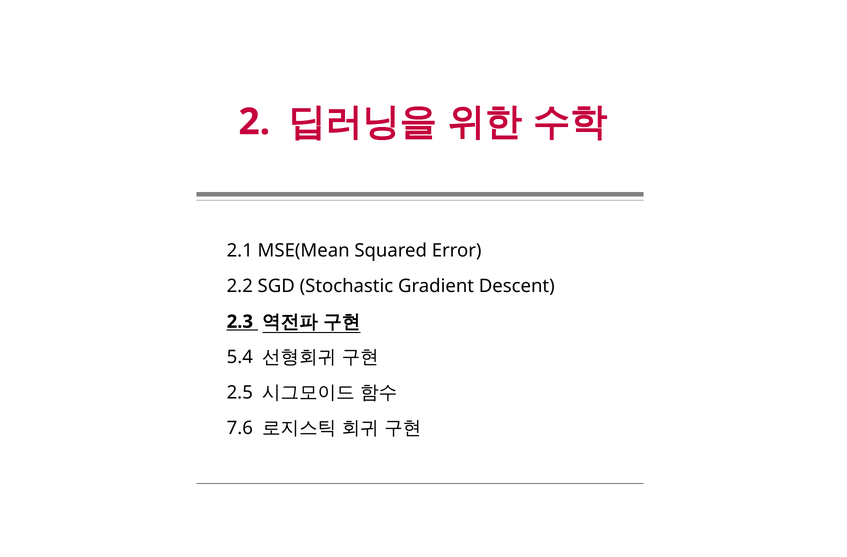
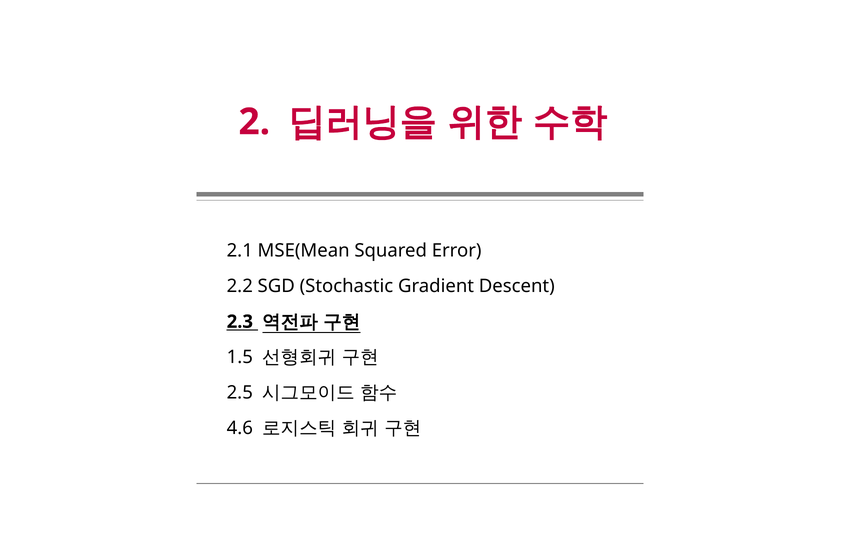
5.4: 5.4 -> 1.5
7.6: 7.6 -> 4.6
